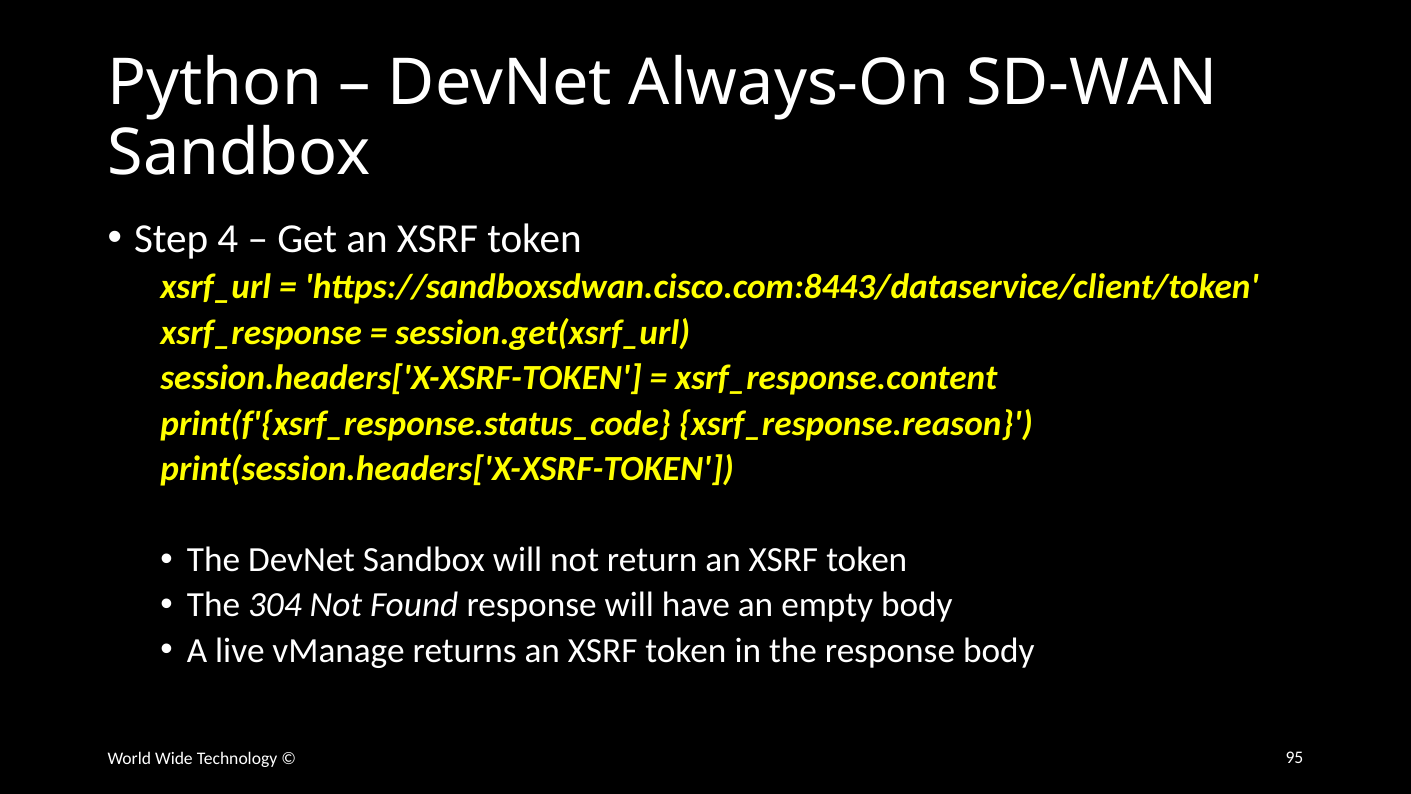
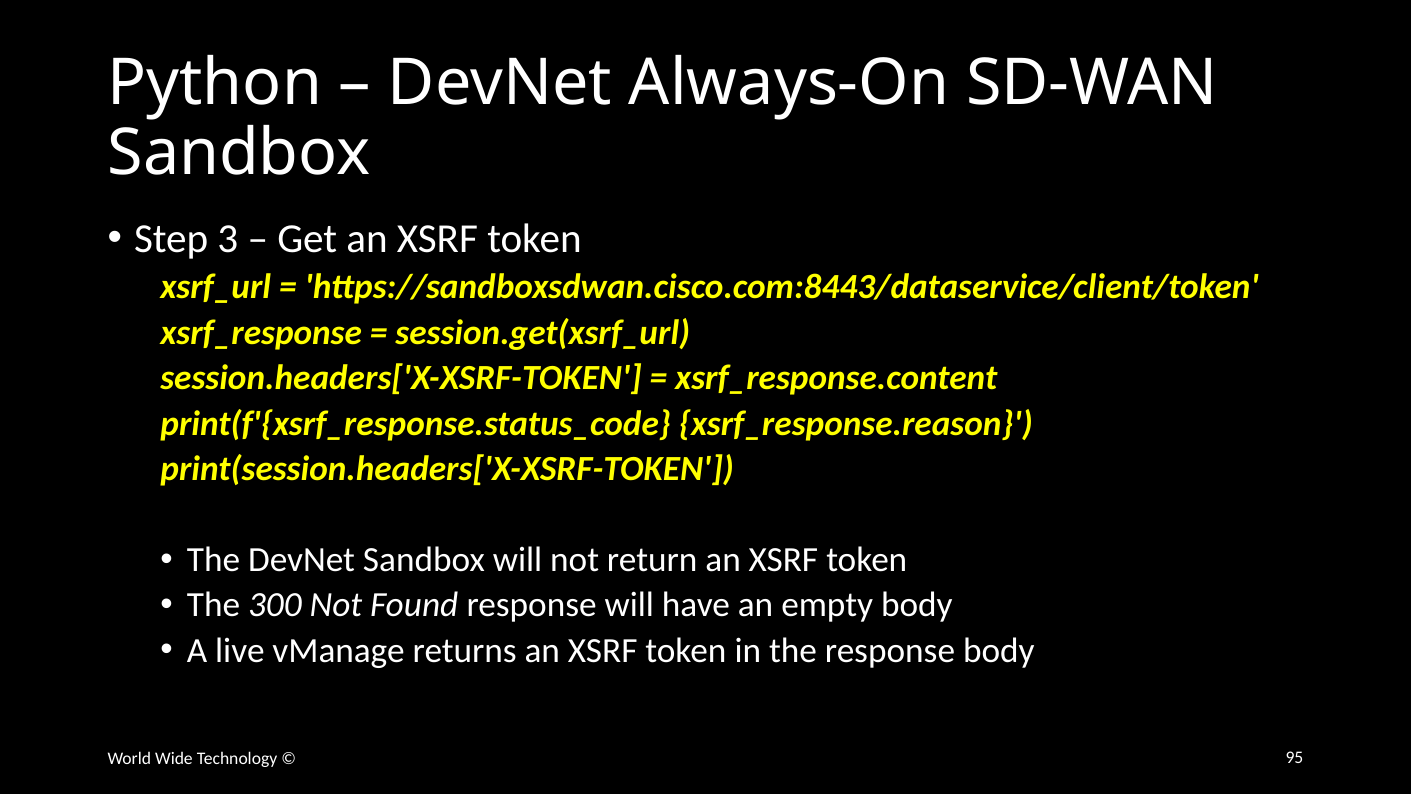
4: 4 -> 3
304: 304 -> 300
